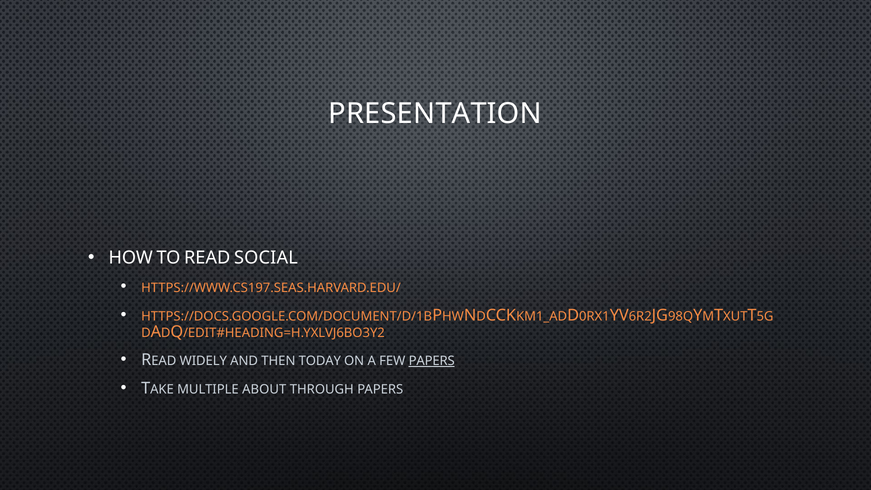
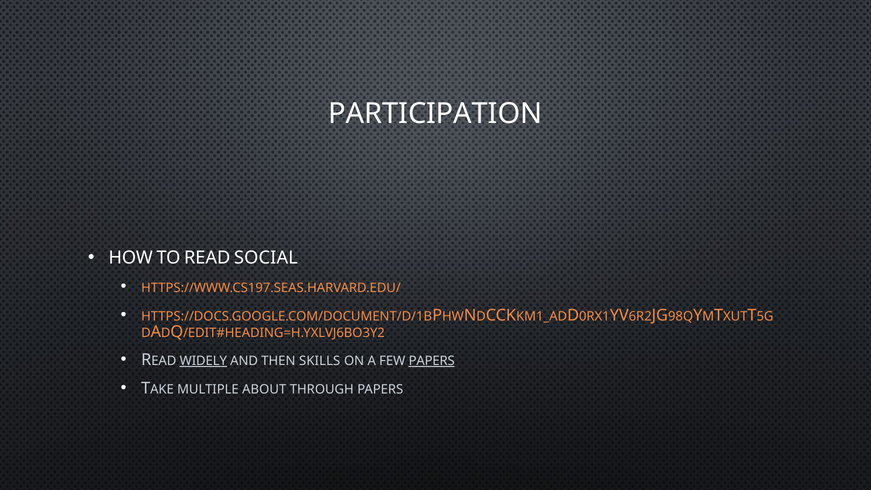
PRESENTATION: PRESENTATION -> PARTICIPATION
WIDELY underline: none -> present
TODAY: TODAY -> SKILLS
